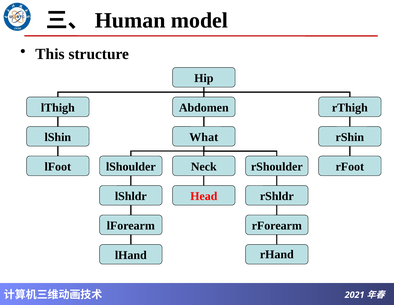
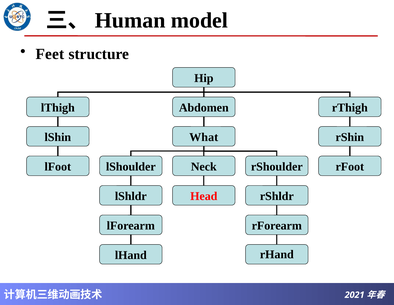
This: This -> Feet
